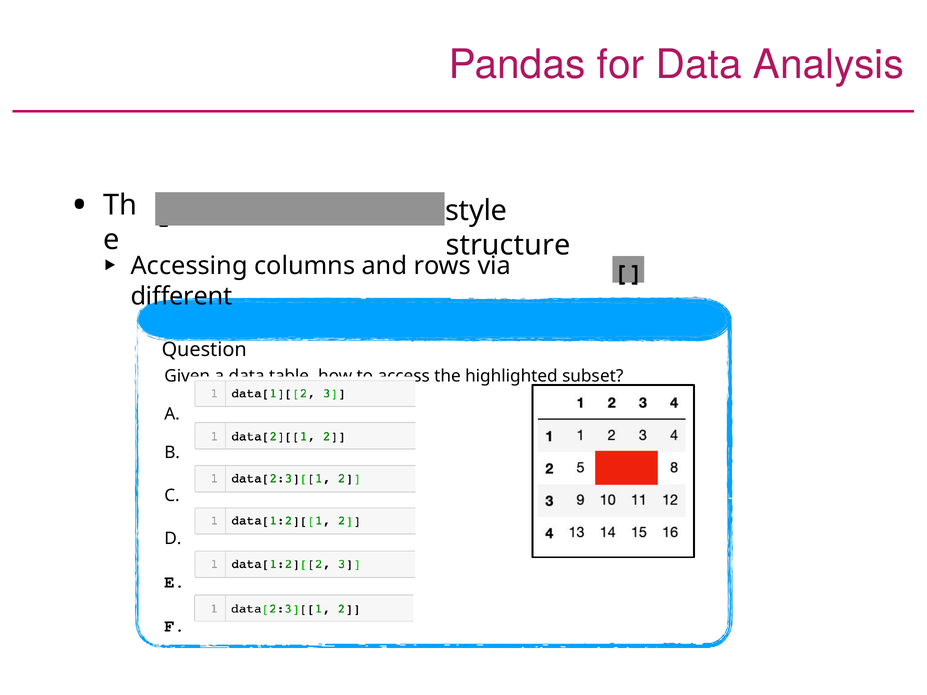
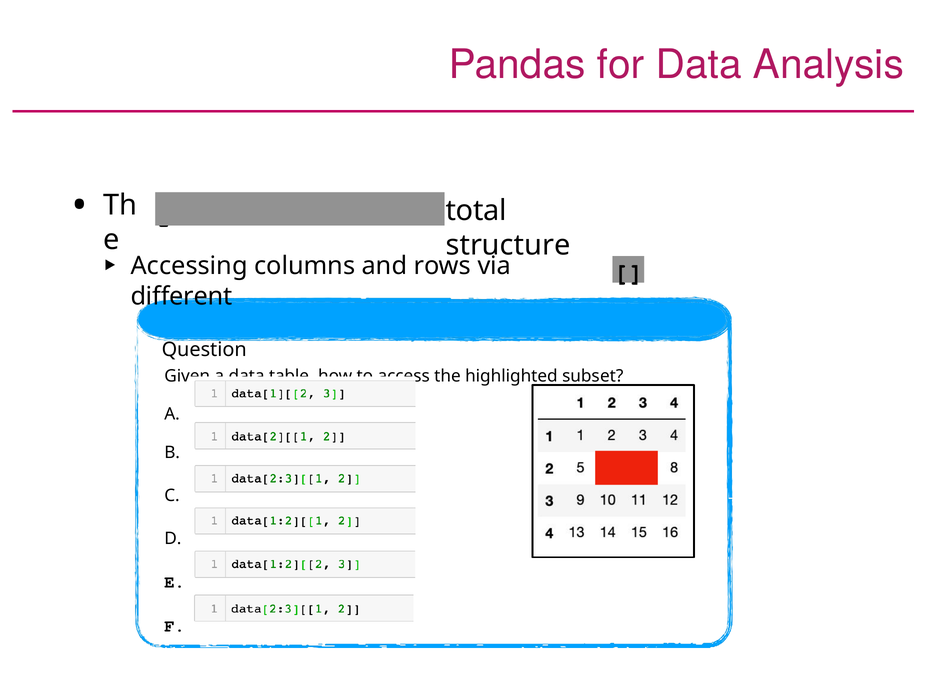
style: style -> total
